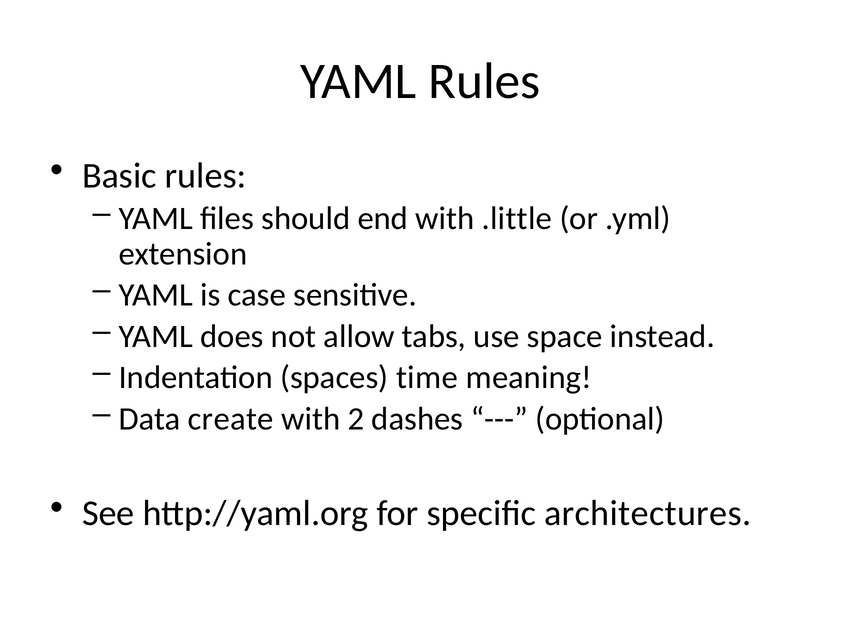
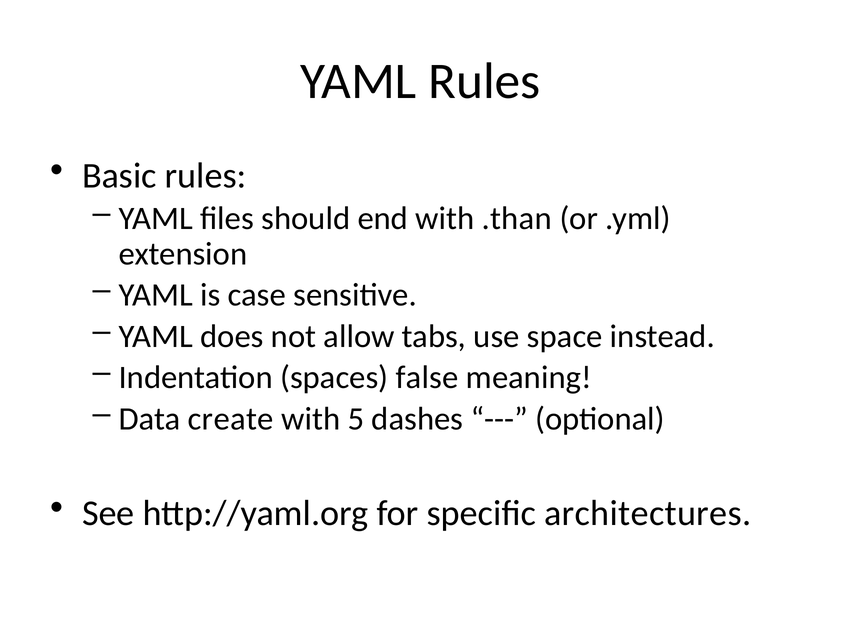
.little: .little -> .than
time: time -> false
2: 2 -> 5
